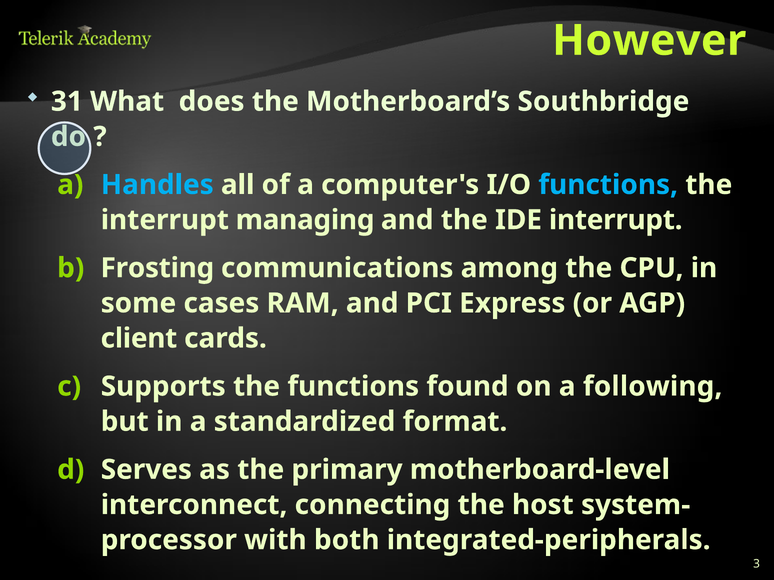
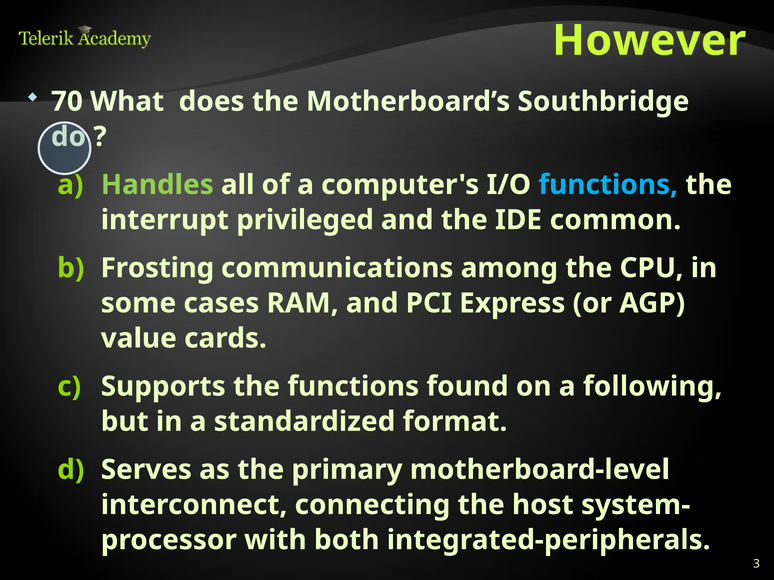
31: 31 -> 70
Handles colour: light blue -> light green
managing: managing -> privileged
IDE interrupt: interrupt -> common
client: client -> value
